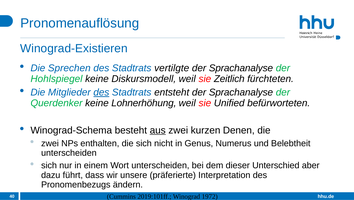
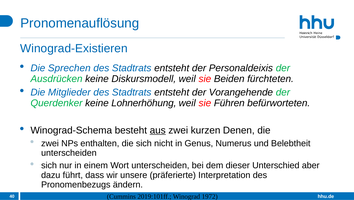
vertilgte at (172, 68): vertilgte -> entsteht
Sprachanalyse at (241, 68): Sprachanalyse -> Personaldeixis
Hohlspiegel: Hohlspiegel -> Ausdrücken
Zeitlich: Zeitlich -> Beiden
des at (101, 92) underline: present -> none
Sprachanalyse at (241, 92): Sprachanalyse -> Vorangehende
Unified: Unified -> Führen
